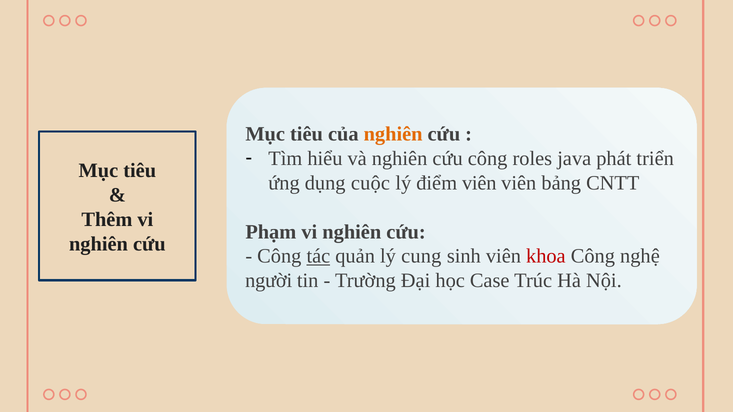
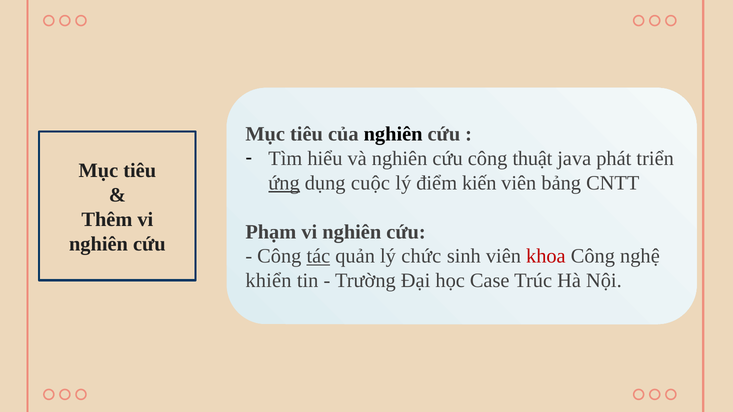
nghiên at (393, 134) colour: orange -> black
roles: roles -> thuật
ứng underline: none -> present
điểm viên: viên -> kiến
cung: cung -> chức
người: người -> khiển
